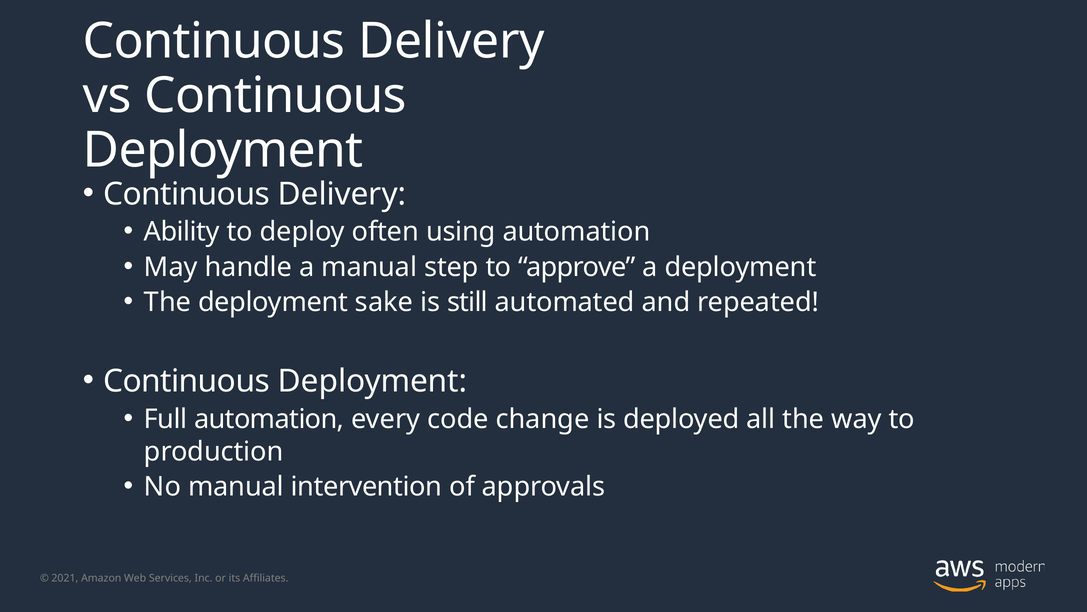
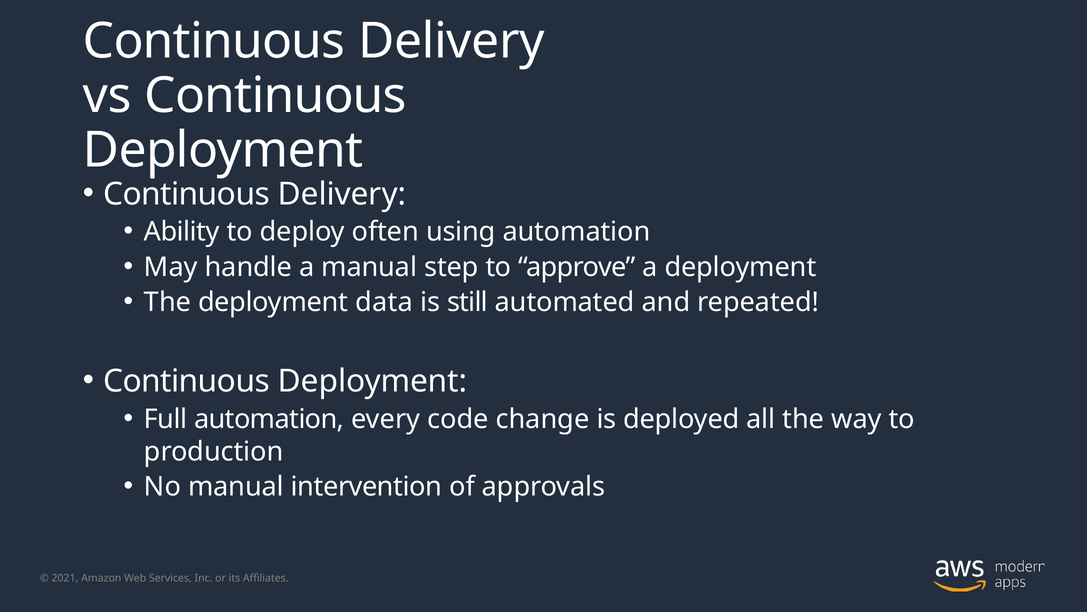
sake: sake -> data
